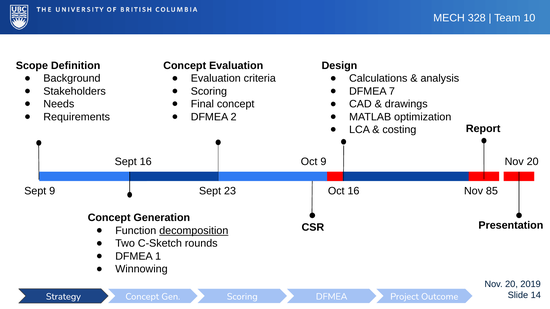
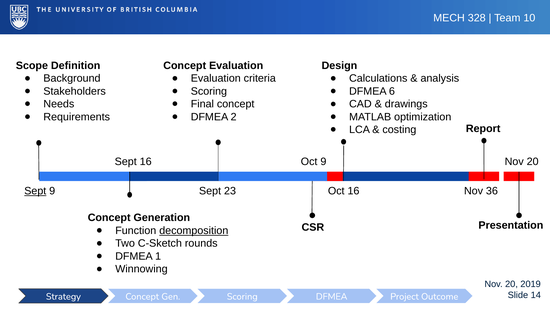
7: 7 -> 6
Sept at (35, 191) underline: none -> present
85: 85 -> 36
